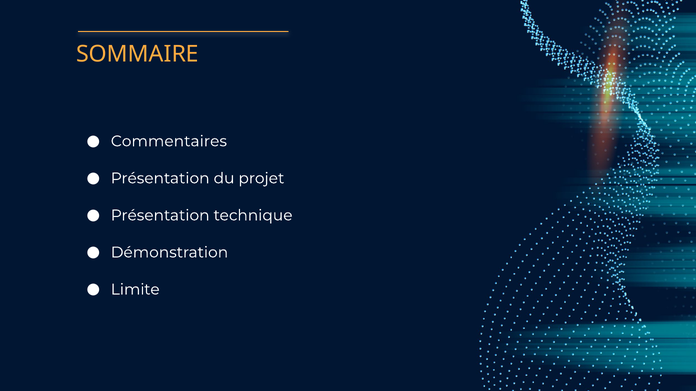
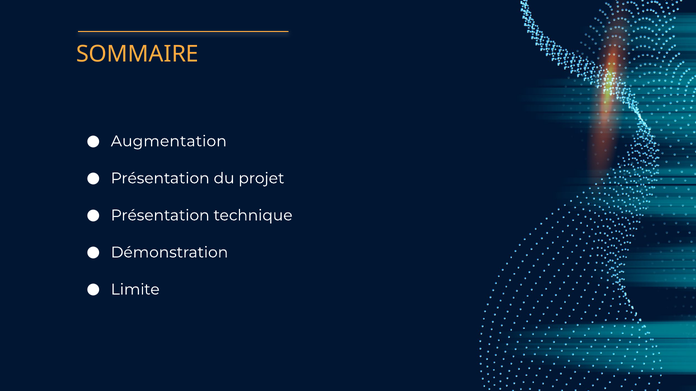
Commentaires: Commentaires -> Augmentation
